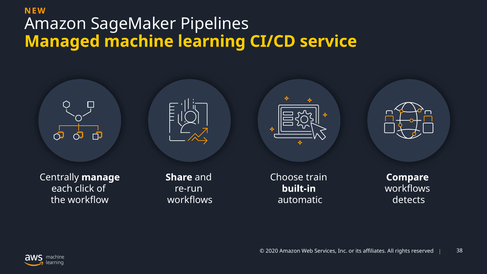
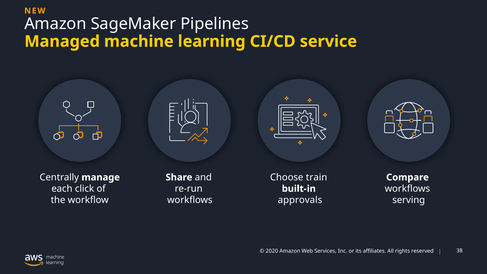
automatic: automatic -> approvals
detects: detects -> serving
